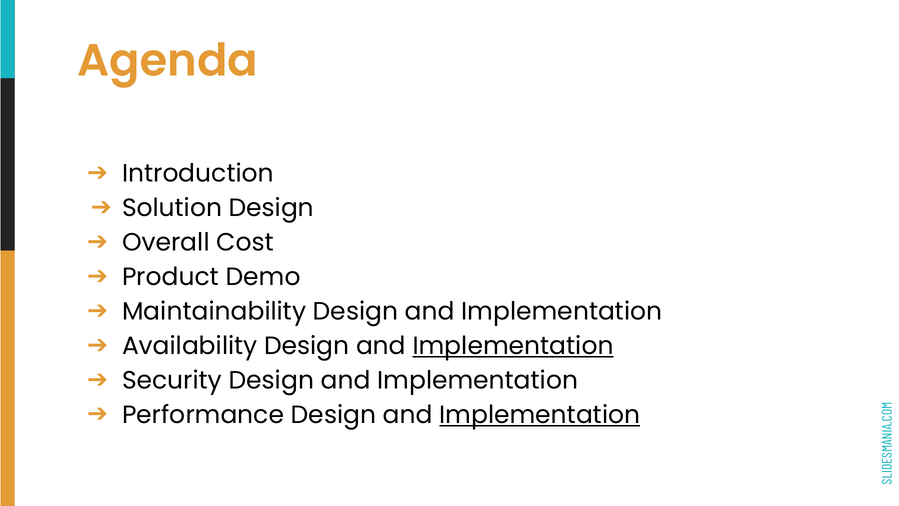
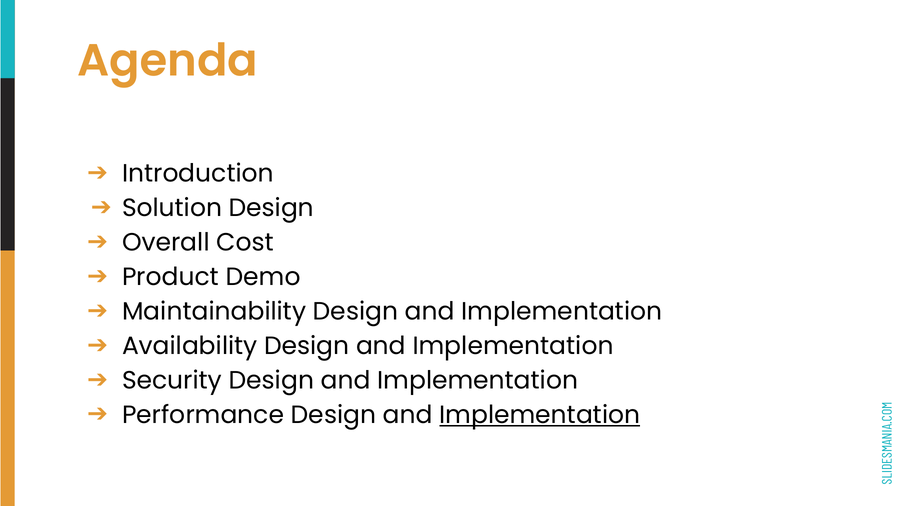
Implementation at (513, 346) underline: present -> none
